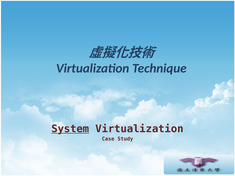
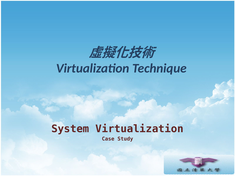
System underline: present -> none
